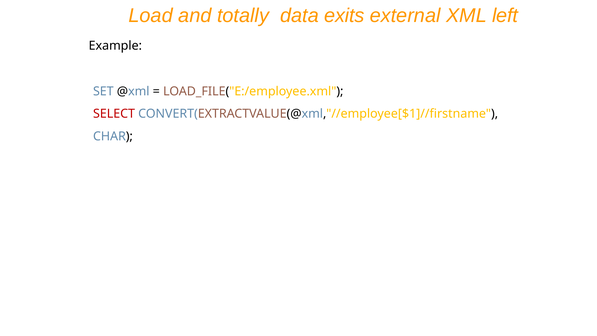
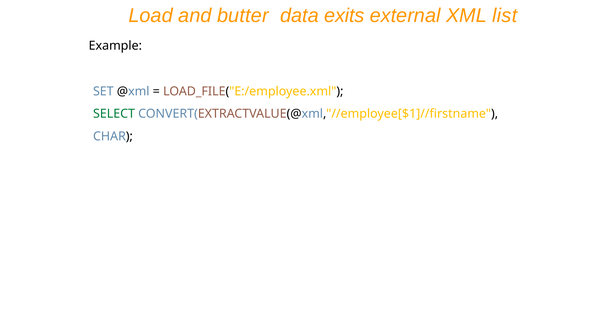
totally: totally -> butter
left: left -> list
SELECT colour: red -> green
